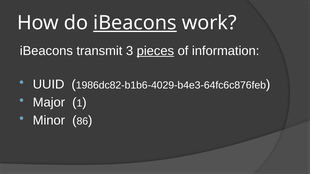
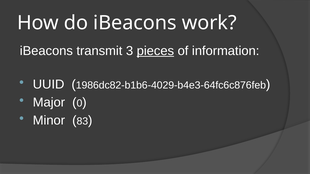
iBeacons at (135, 23) underline: present -> none
1: 1 -> 0
86: 86 -> 83
